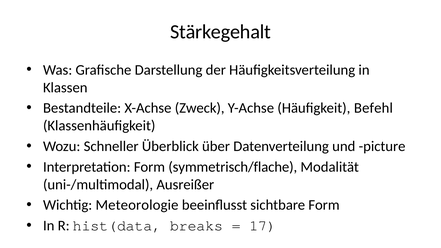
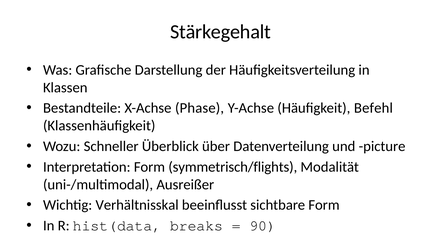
Zweck: Zweck -> Phase
symmetrisch/flache: symmetrisch/flache -> symmetrisch/flights
Meteorologie: Meteorologie -> Verhältnisskal
17: 17 -> 90
